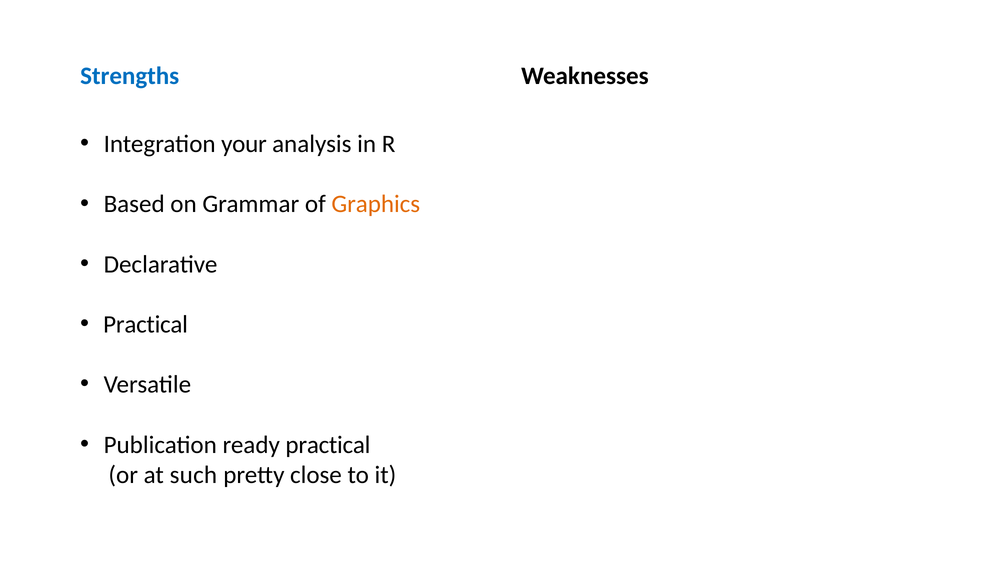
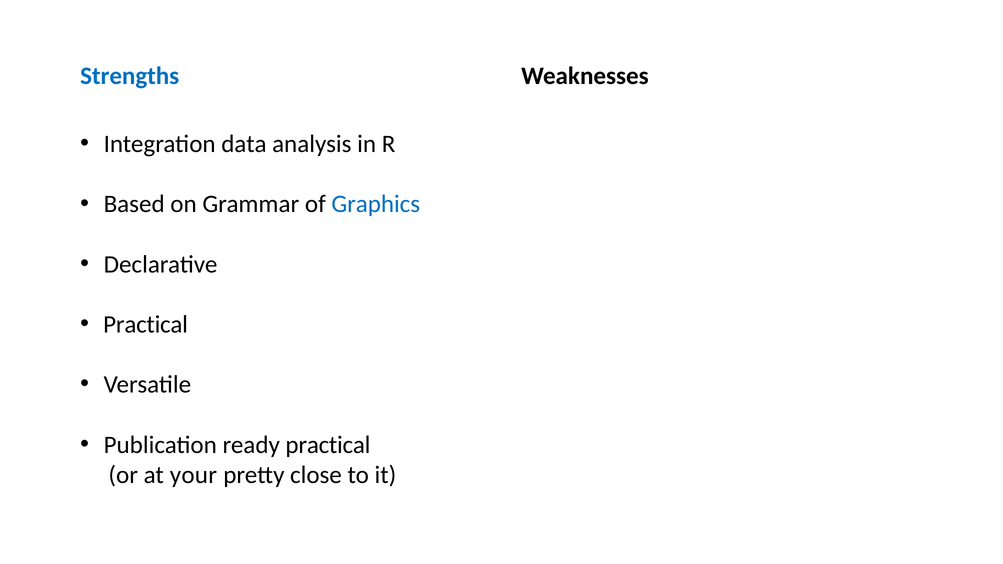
your: your -> data
Graphics colour: orange -> blue
such: such -> your
